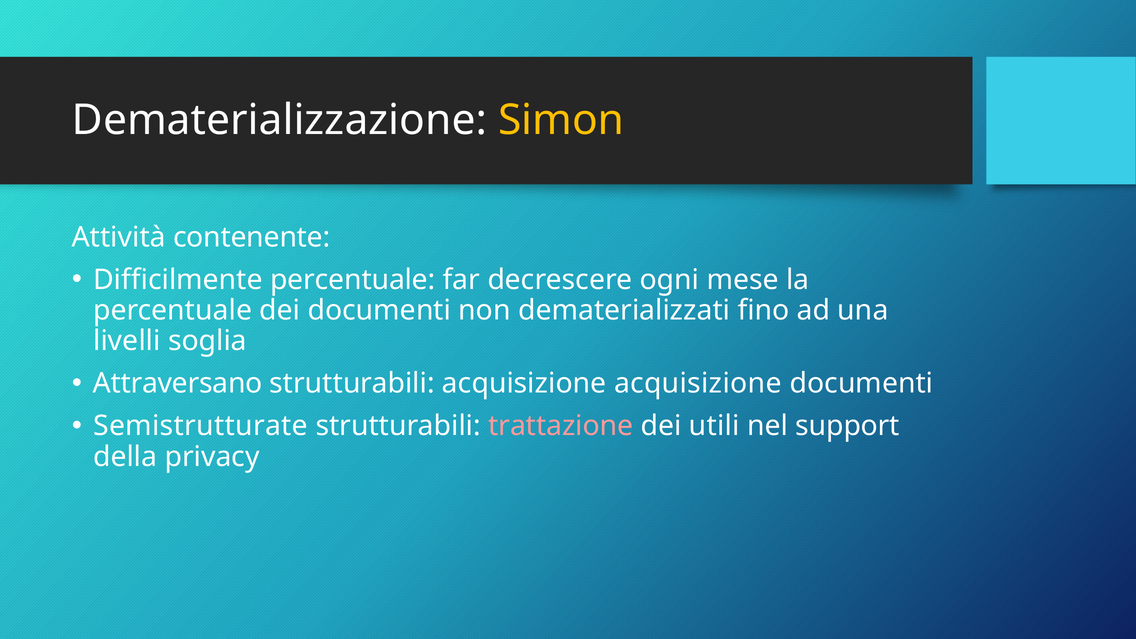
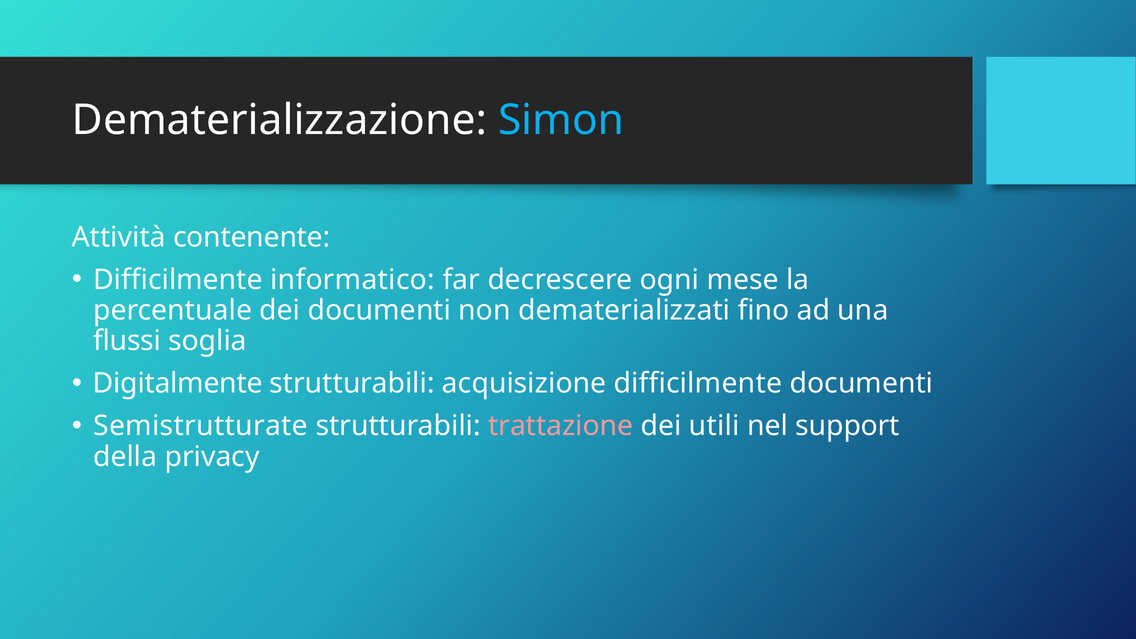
Simon colour: yellow -> light blue
Difficilmente percentuale: percentuale -> informatico
livelli: livelli -> flussi
Attraversano: Attraversano -> Digitalmente
acquisizione acquisizione: acquisizione -> difficilmente
